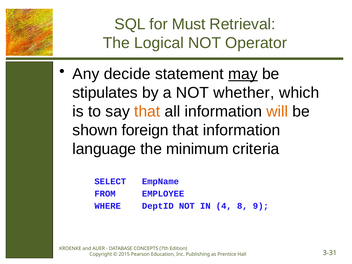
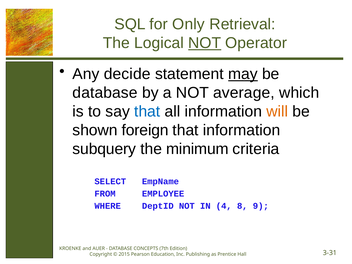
Must: Must -> Only
NOT at (205, 43) underline: none -> present
stipulates at (105, 93): stipulates -> database
whether: whether -> average
that at (147, 112) colour: orange -> blue
language: language -> subquery
